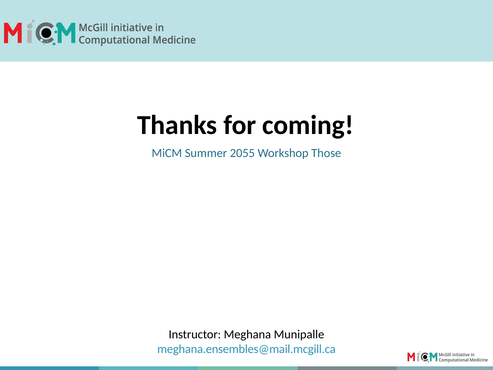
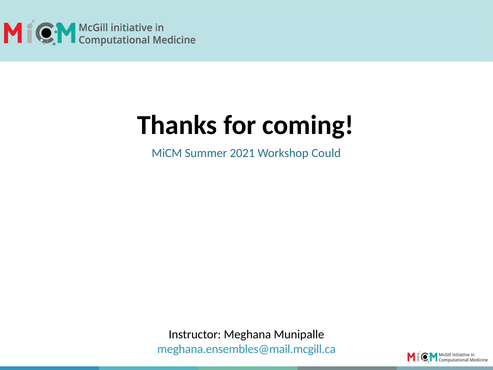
2055: 2055 -> 2021
Those: Those -> Could
